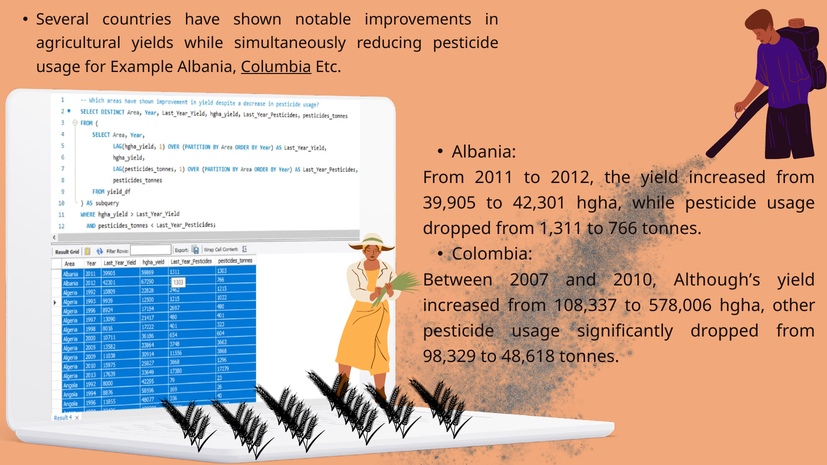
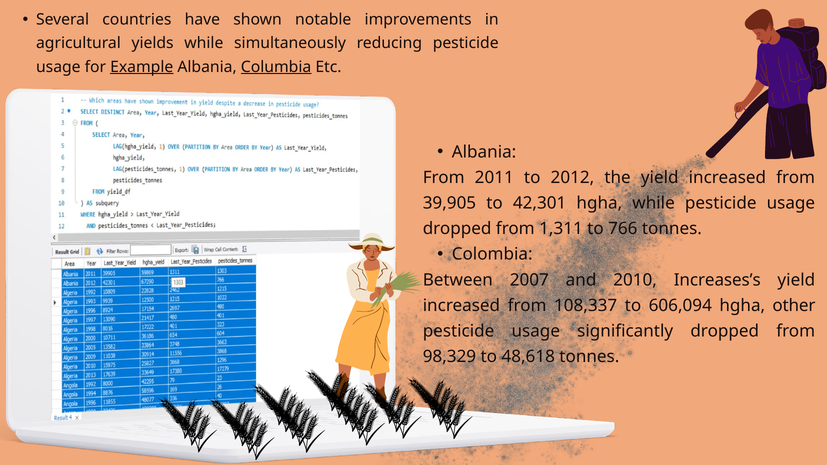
Example underline: none -> present
Although’s: Although’s -> Increases’s
578,006: 578,006 -> 606,094
